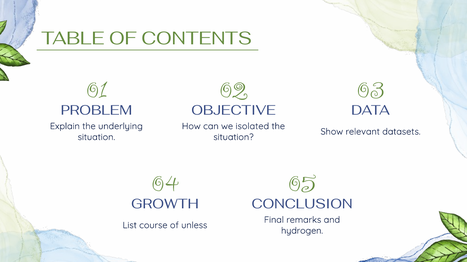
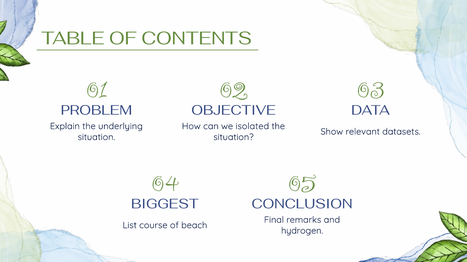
GROWTH: GROWTH -> BIGGEST
unless: unless -> beach
